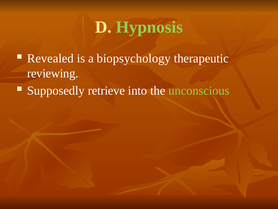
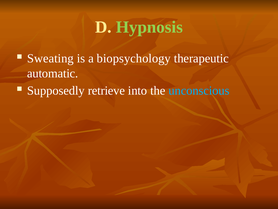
Revealed: Revealed -> Sweating
reviewing: reviewing -> automatic
unconscious colour: light green -> light blue
